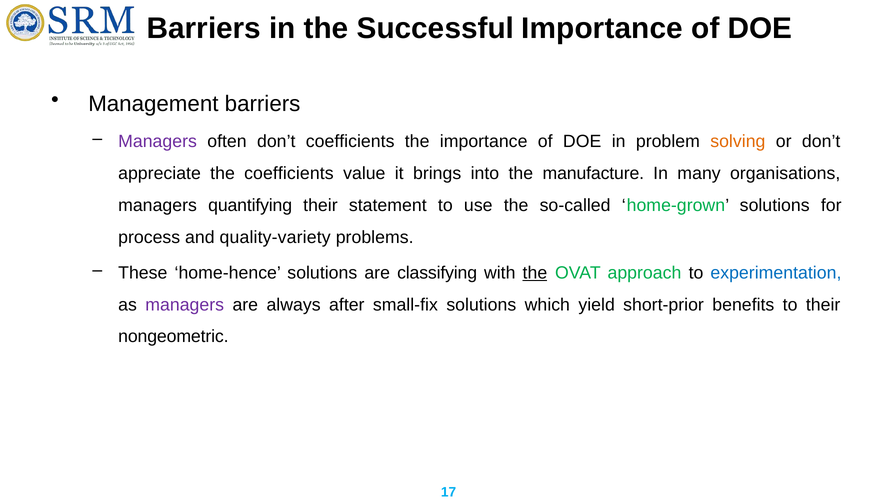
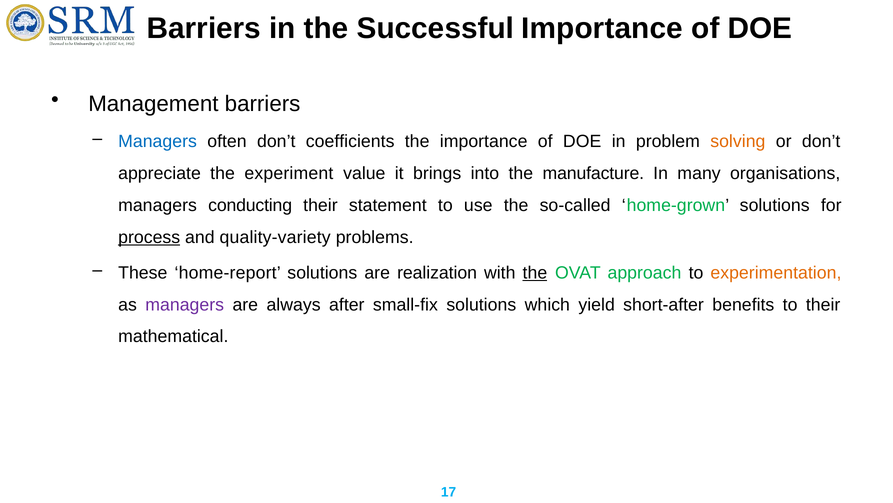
Managers at (158, 141) colour: purple -> blue
the coefficients: coefficients -> experiment
quantifying: quantifying -> conducting
process underline: none -> present
home-hence: home-hence -> home-report
classifying: classifying -> realization
experimentation colour: blue -> orange
short-prior: short-prior -> short-after
nongeometric: nongeometric -> mathematical
